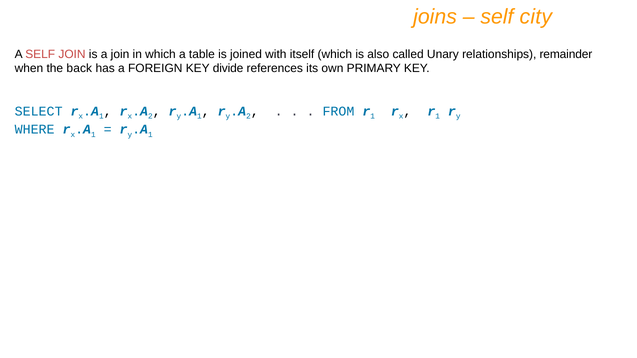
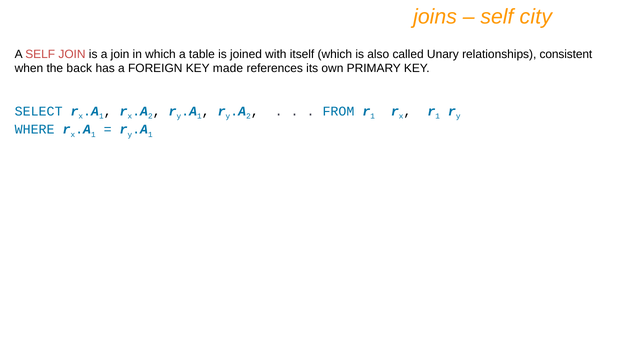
remainder: remainder -> consistent
divide: divide -> made
